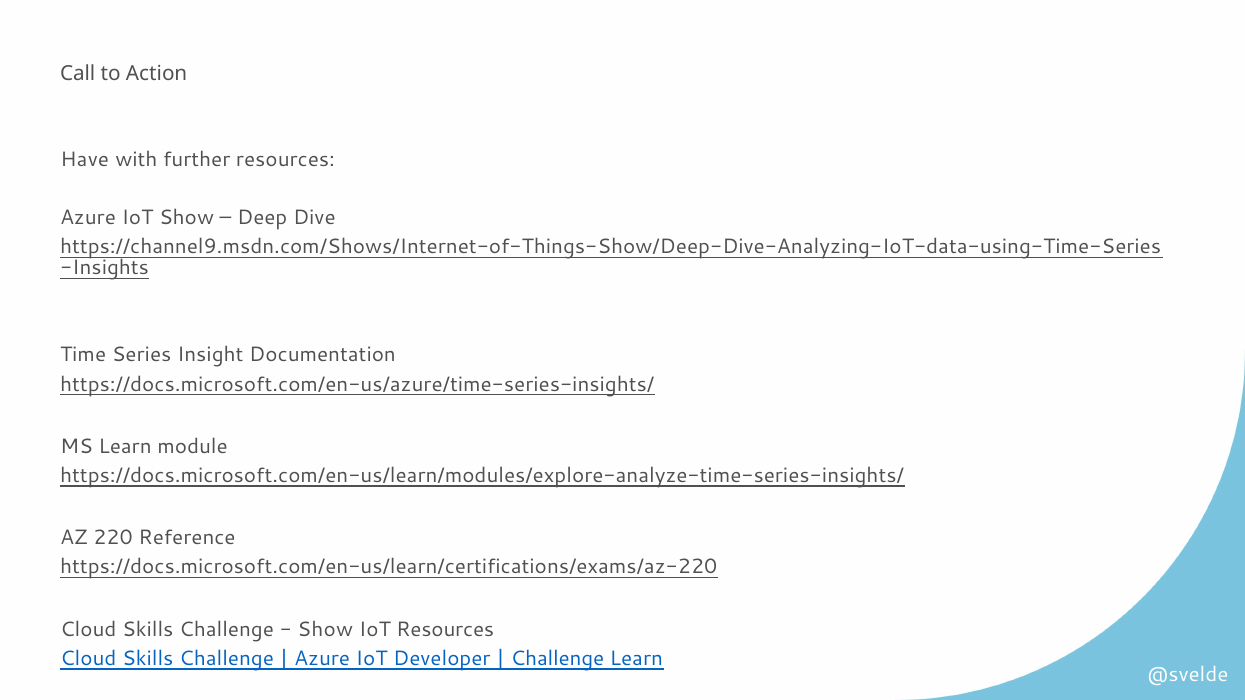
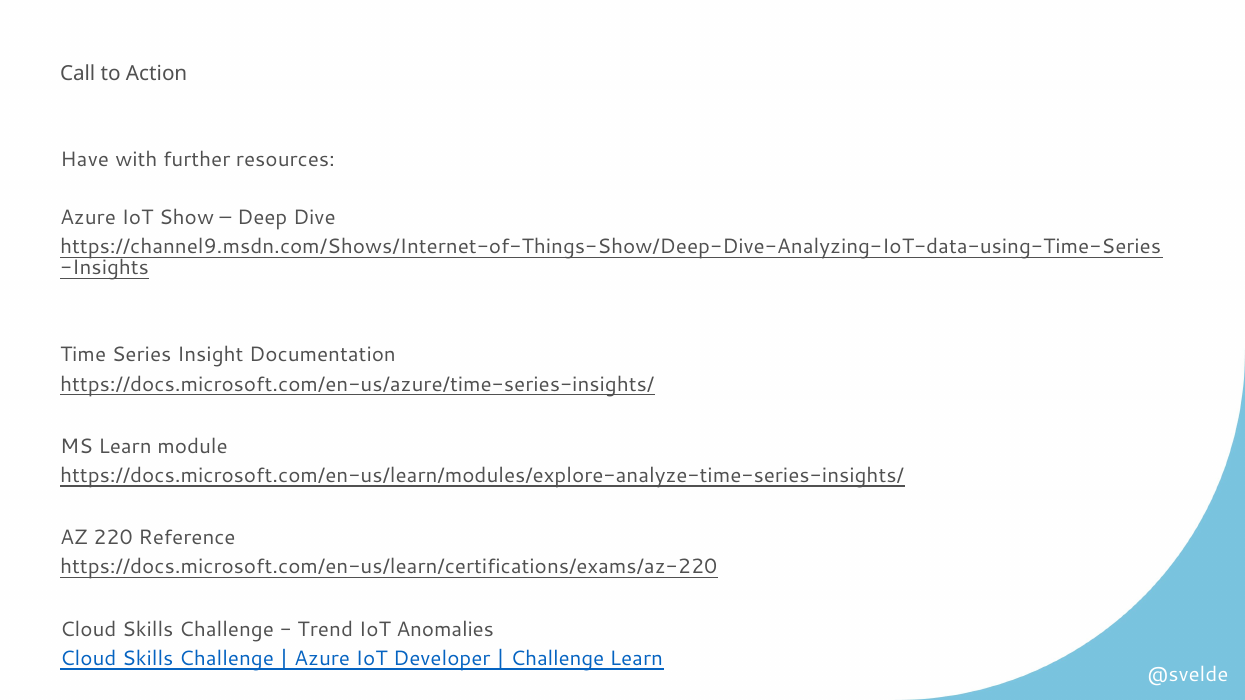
Show at (325, 630): Show -> Trend
IoT Resources: Resources -> Anomalies
